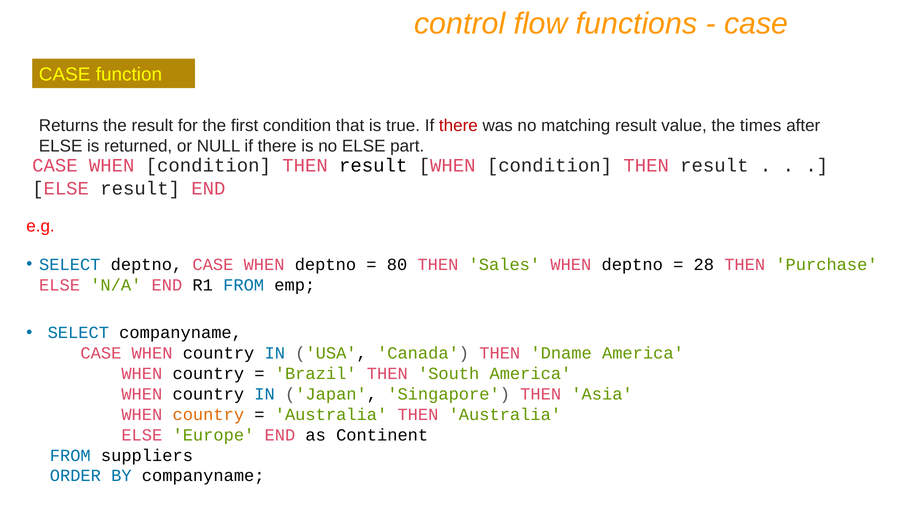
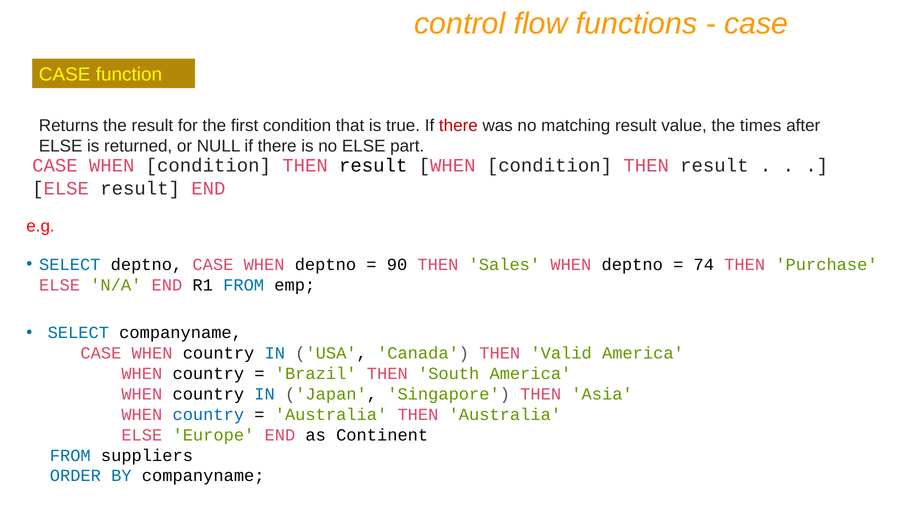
80: 80 -> 90
28: 28 -> 74
Dname: Dname -> Valid
country at (208, 415) colour: orange -> blue
